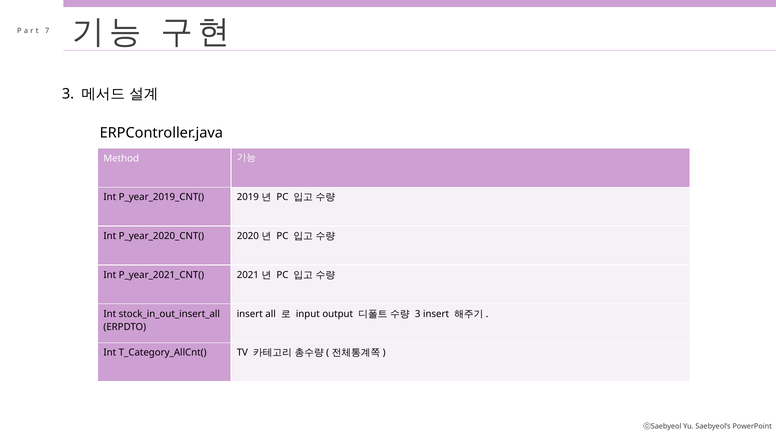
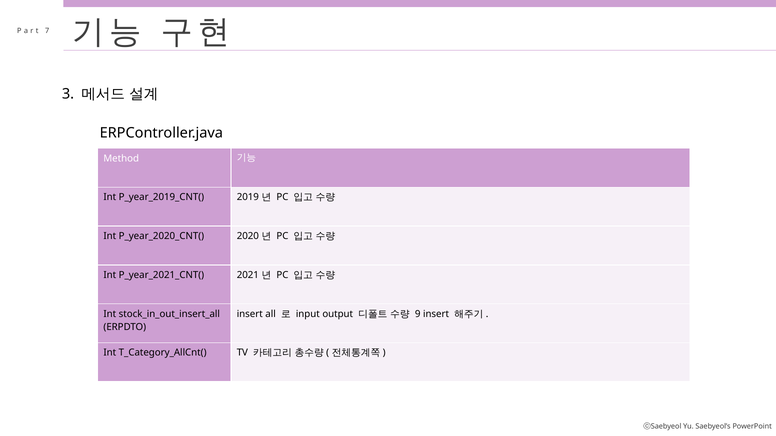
3 at (418, 314): 3 -> 9
